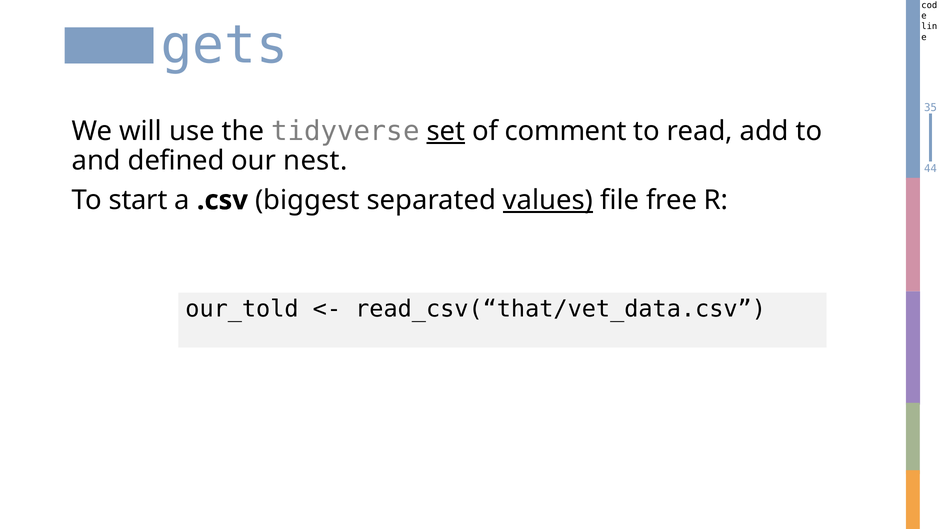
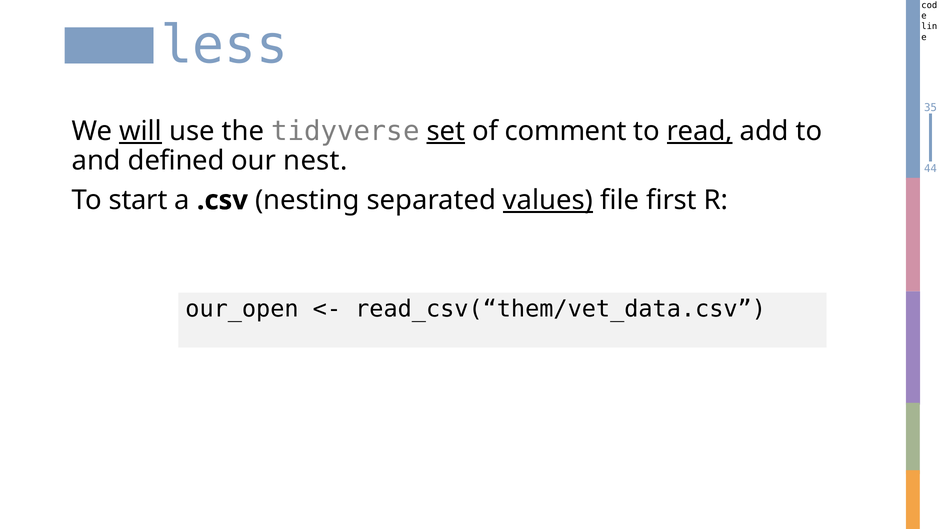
gets: gets -> less
will underline: none -> present
read underline: none -> present
biggest: biggest -> nesting
free: free -> first
our_told: our_told -> our_open
read_csv(“that/vet_data.csv: read_csv(“that/vet_data.csv -> read_csv(“them/vet_data.csv
